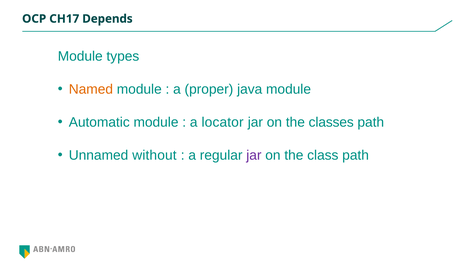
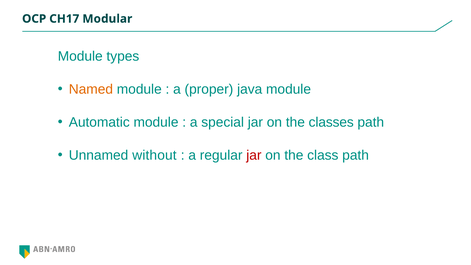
Depends: Depends -> Modular
locator: locator -> special
jar at (254, 155) colour: purple -> red
